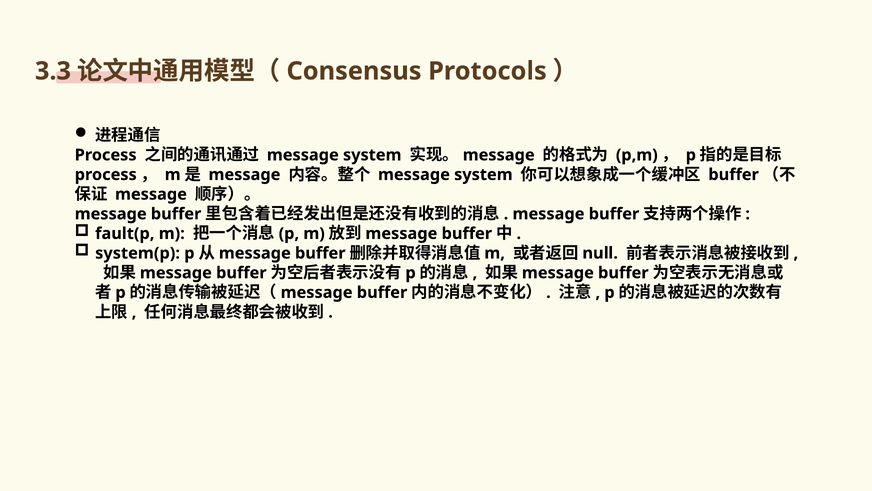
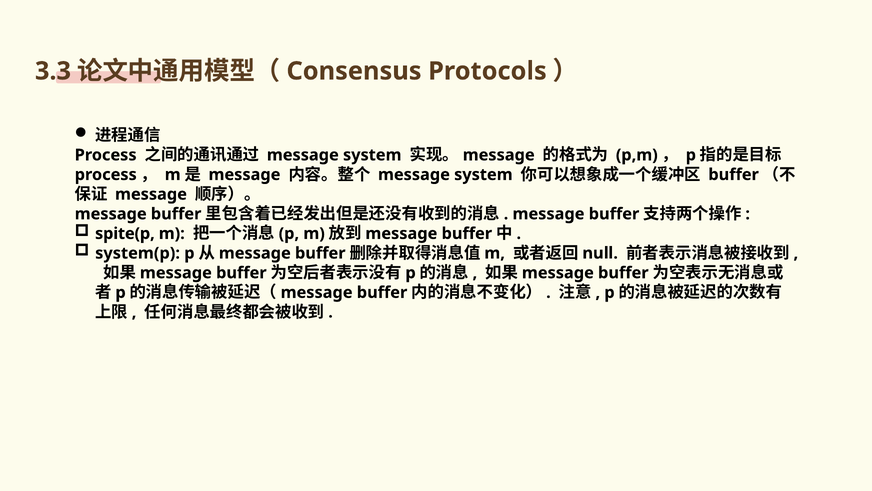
fault(p: fault(p -> spite(p
